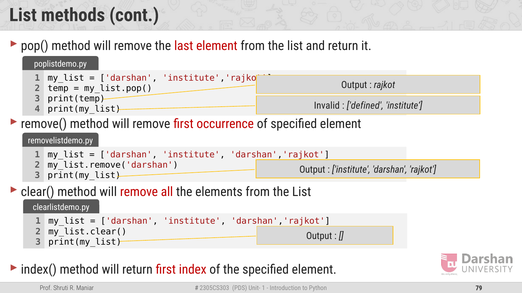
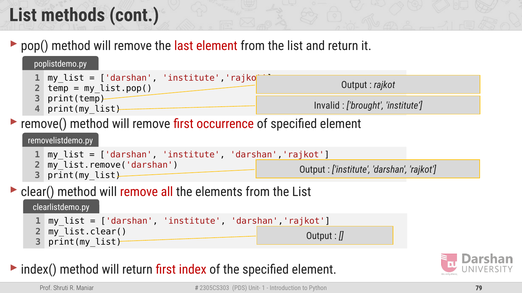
defined: defined -> brought
